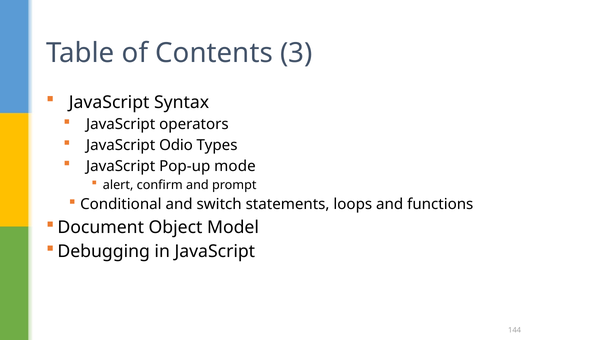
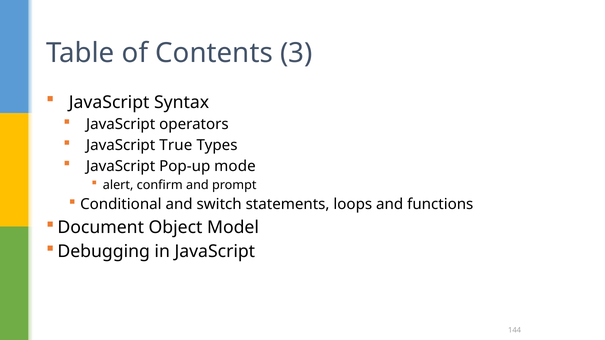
Odio: Odio -> True
